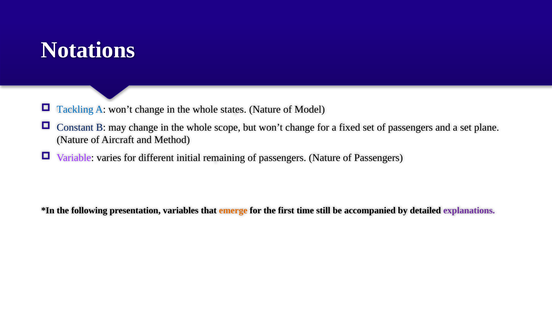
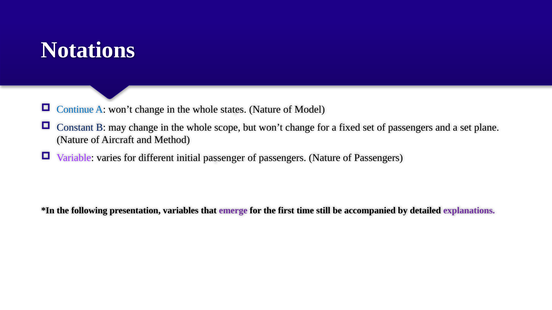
Tackling: Tackling -> Continue
remaining: remaining -> passenger
emerge colour: orange -> purple
